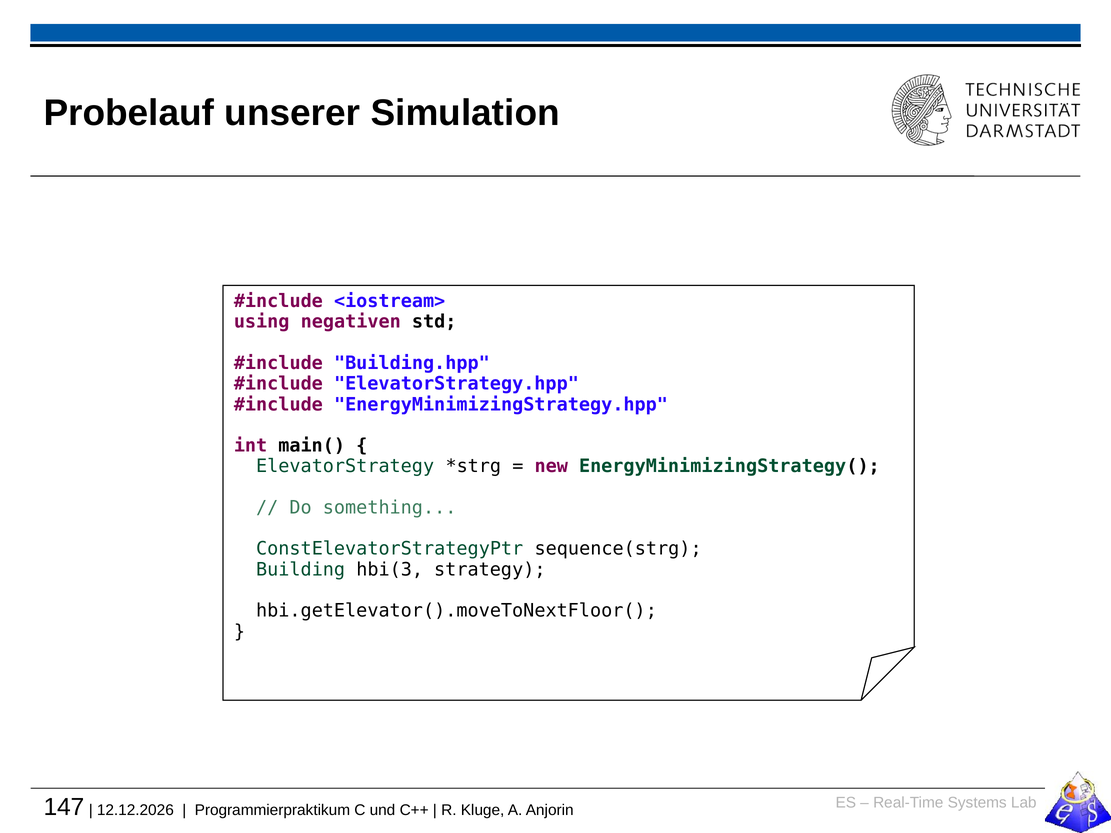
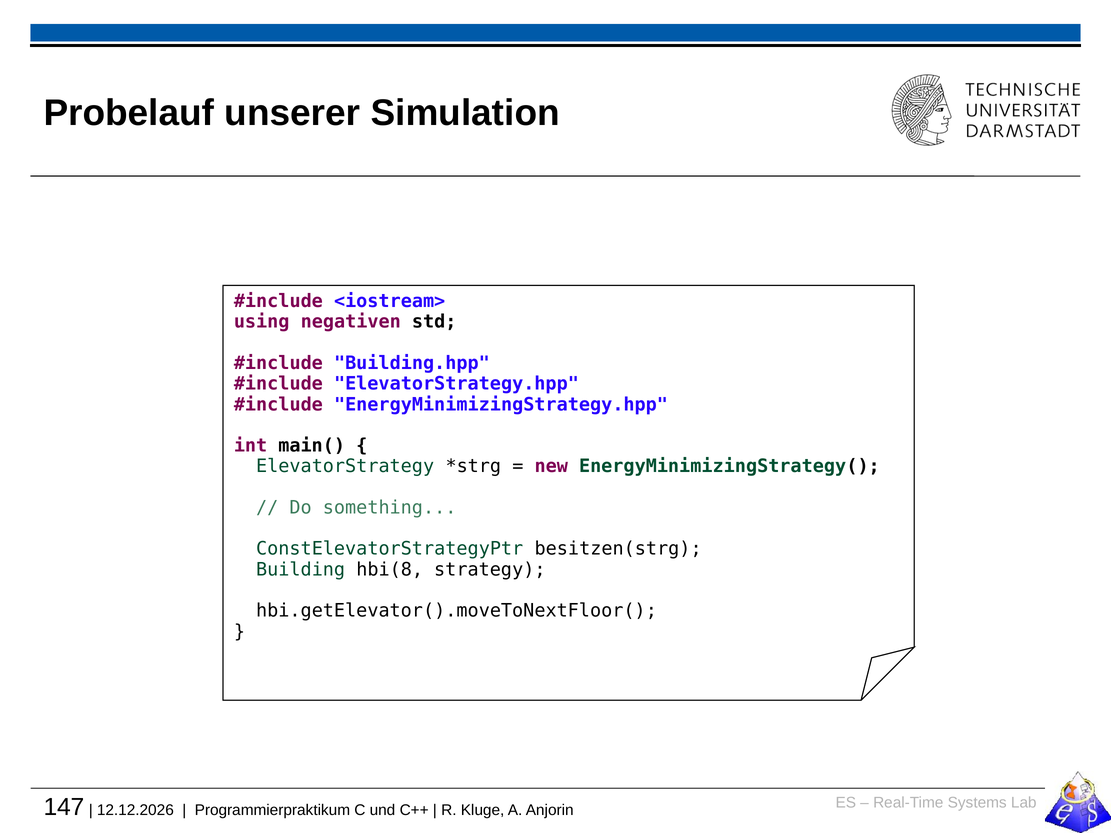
sequence(strg: sequence(strg -> besitzen(strg
hbi(3: hbi(3 -> hbi(8
